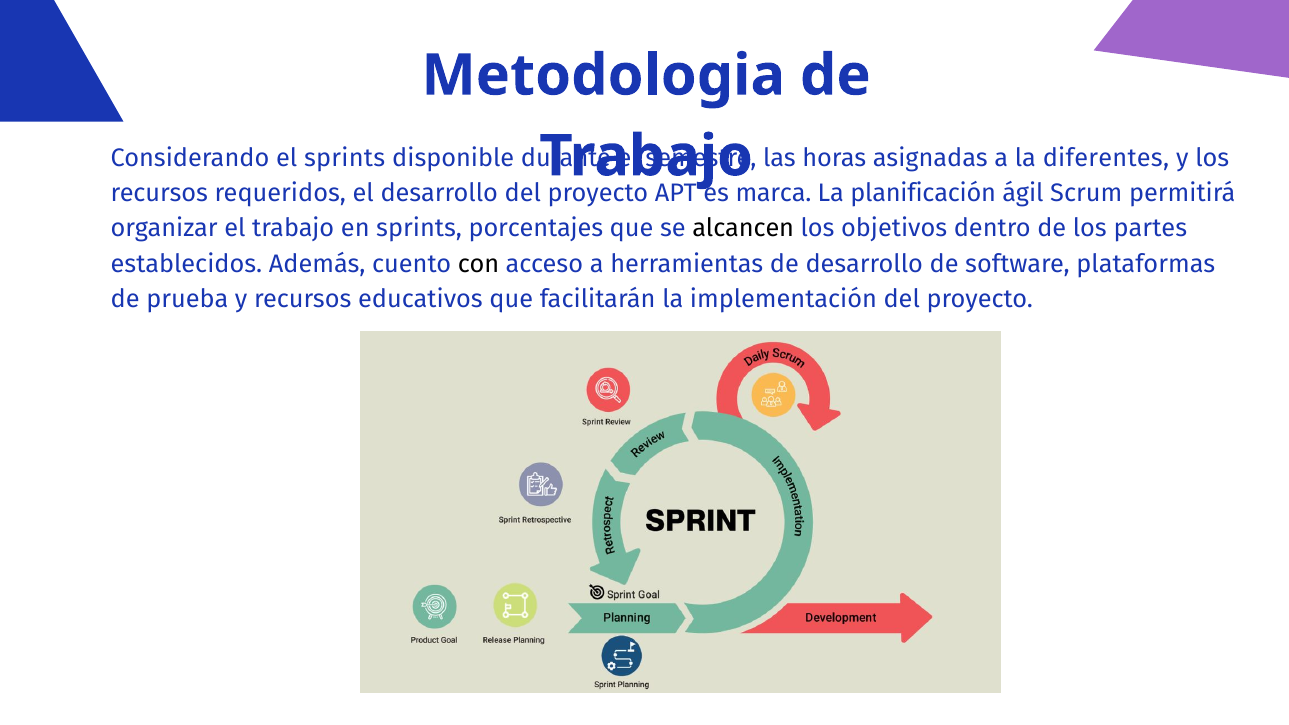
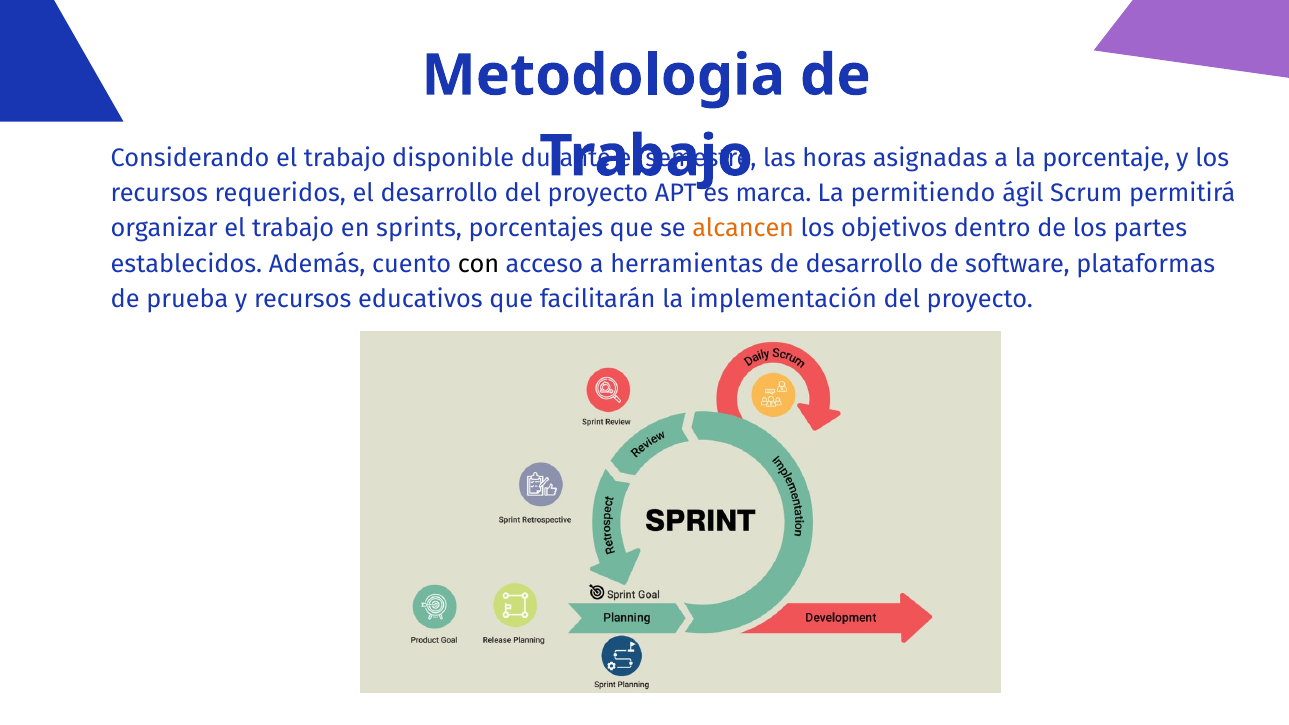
Considerando el sprints: sprints -> trabajo
diferentes: diferentes -> porcentaje
planificación: planificación -> permitiendo
alcancen colour: black -> orange
